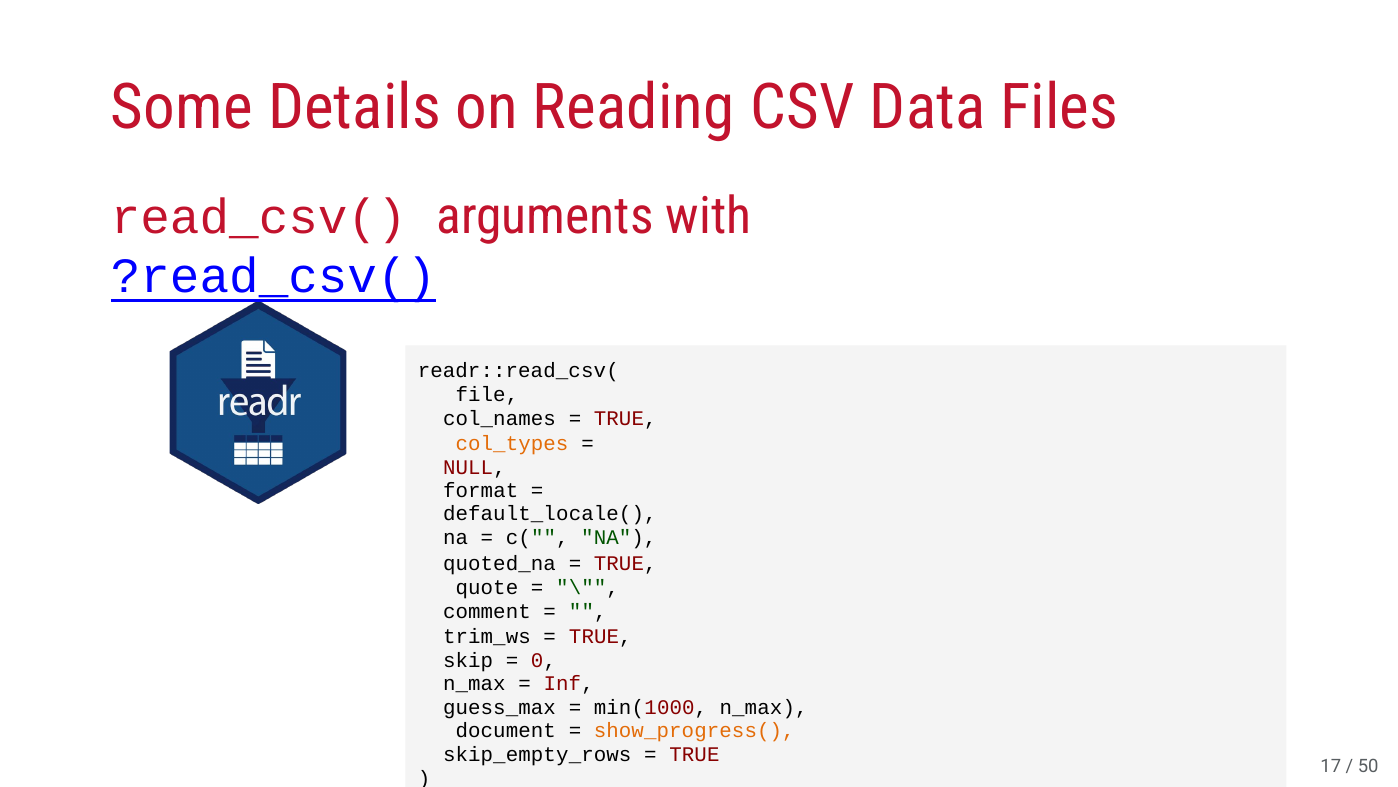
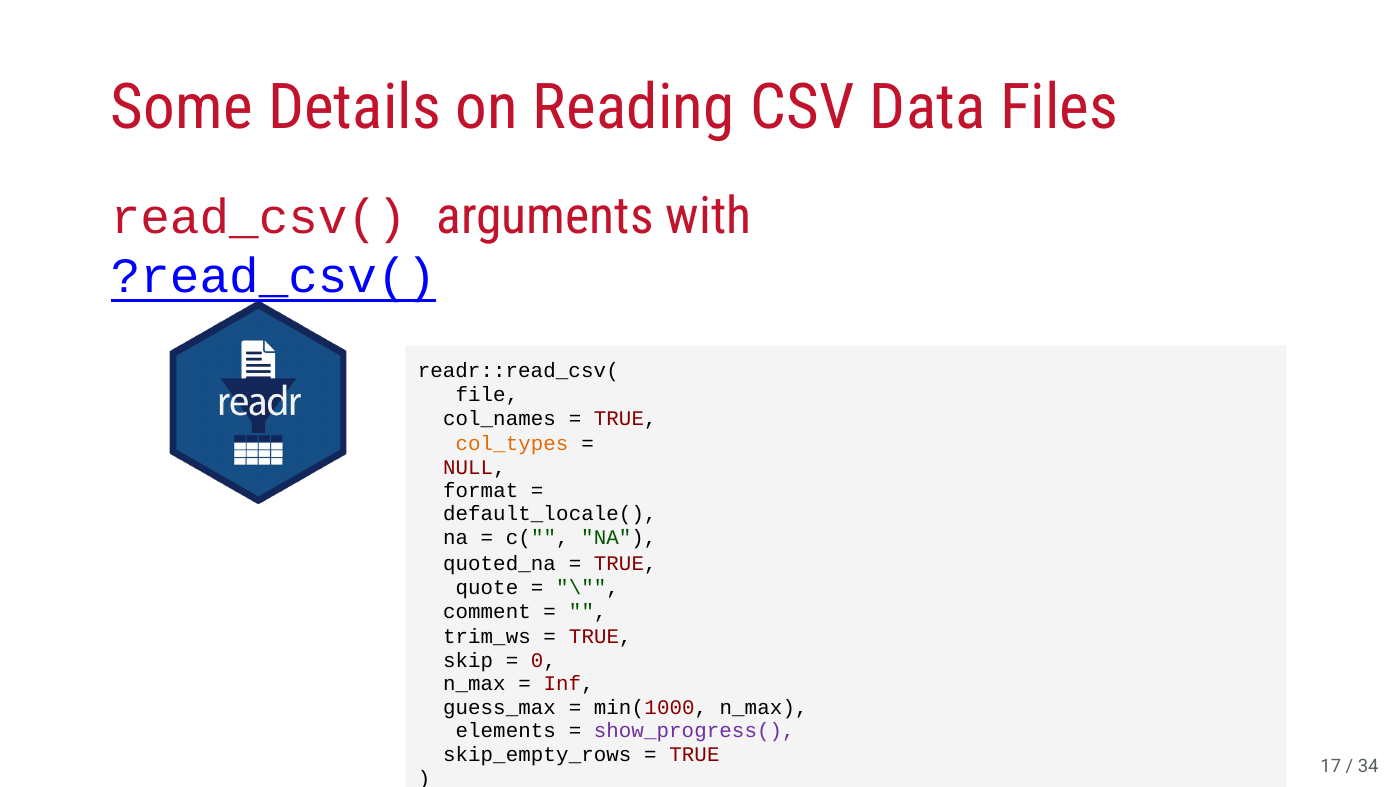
document: document -> elements
show_progress( colour: orange -> purple
50: 50 -> 34
